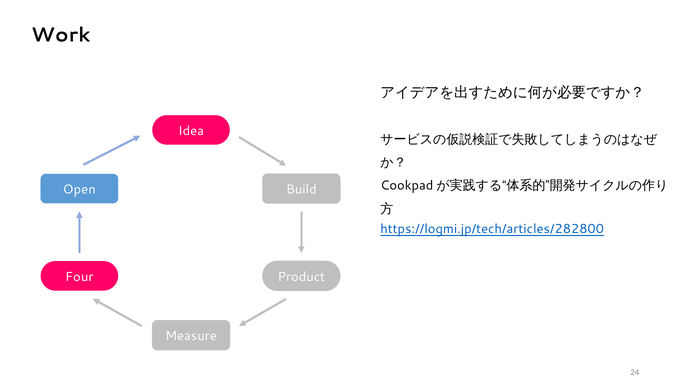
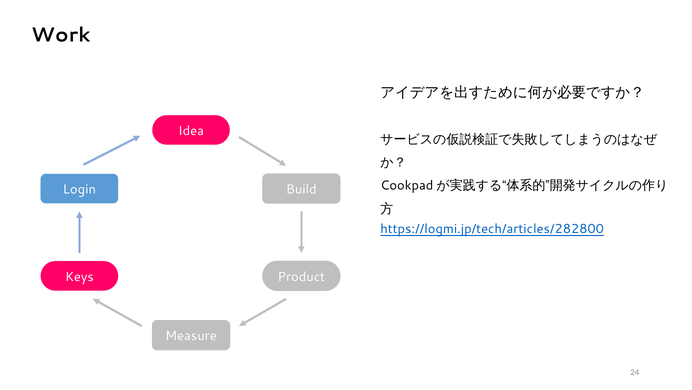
Open: Open -> Login
Four: Four -> Keys
